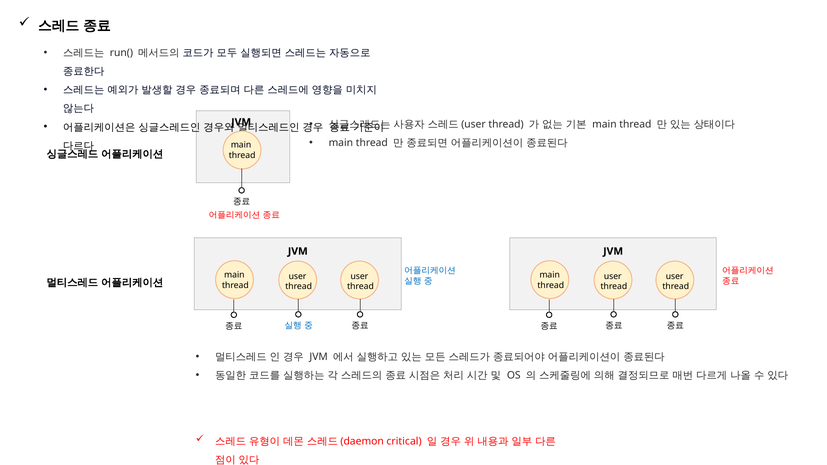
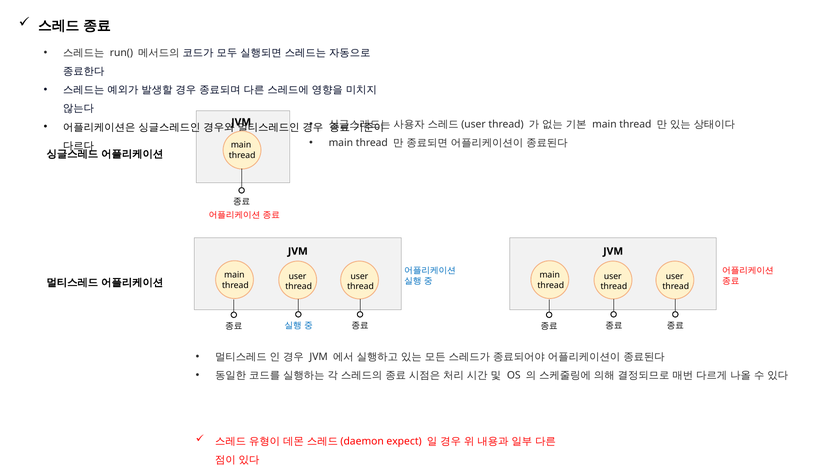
critical: critical -> expect
